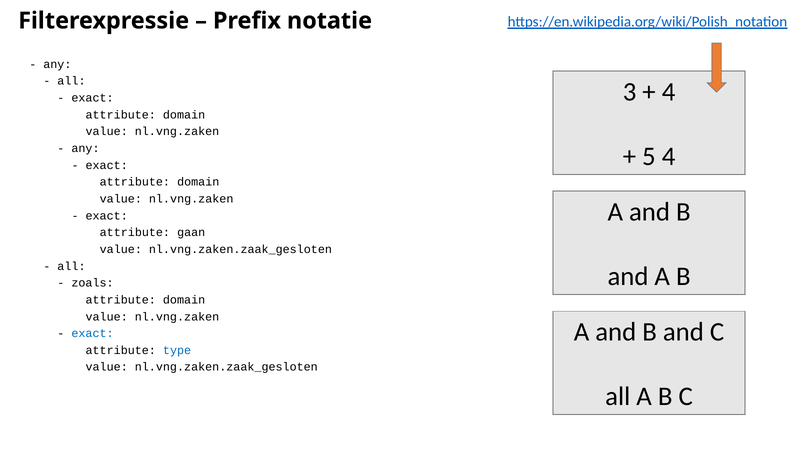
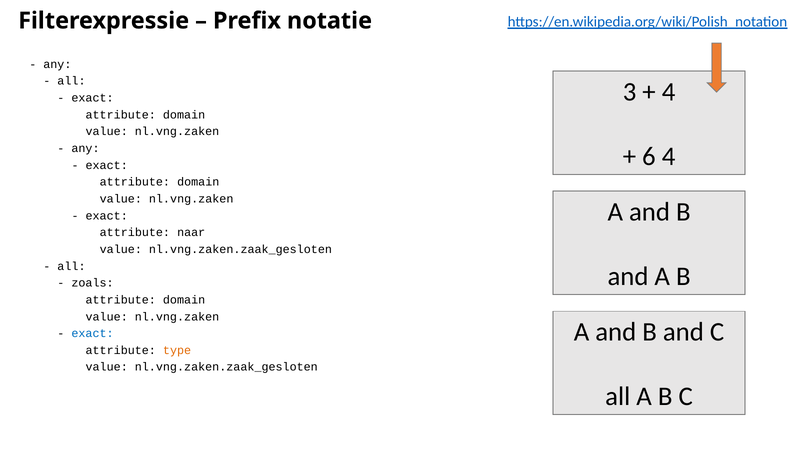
5: 5 -> 6
gaan: gaan -> naar
type colour: blue -> orange
